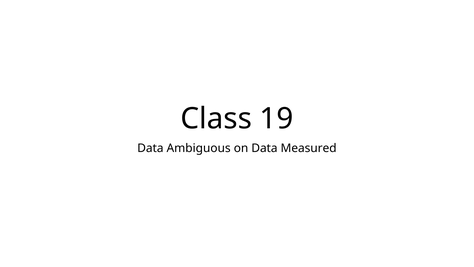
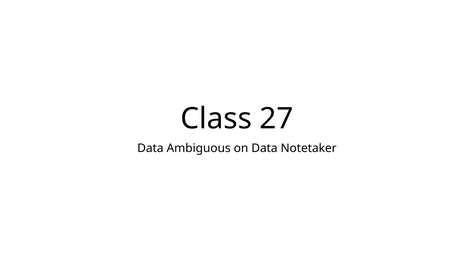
19: 19 -> 27
Measured: Measured -> Notetaker
